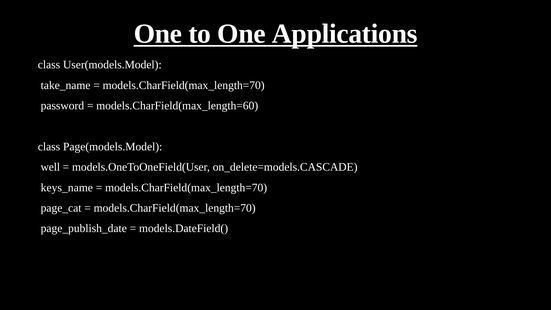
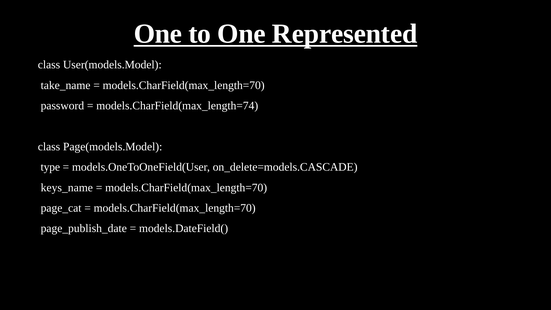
Applications: Applications -> Represented
models.CharField(max_length=60: models.CharField(max_length=60 -> models.CharField(max_length=74
well: well -> type
